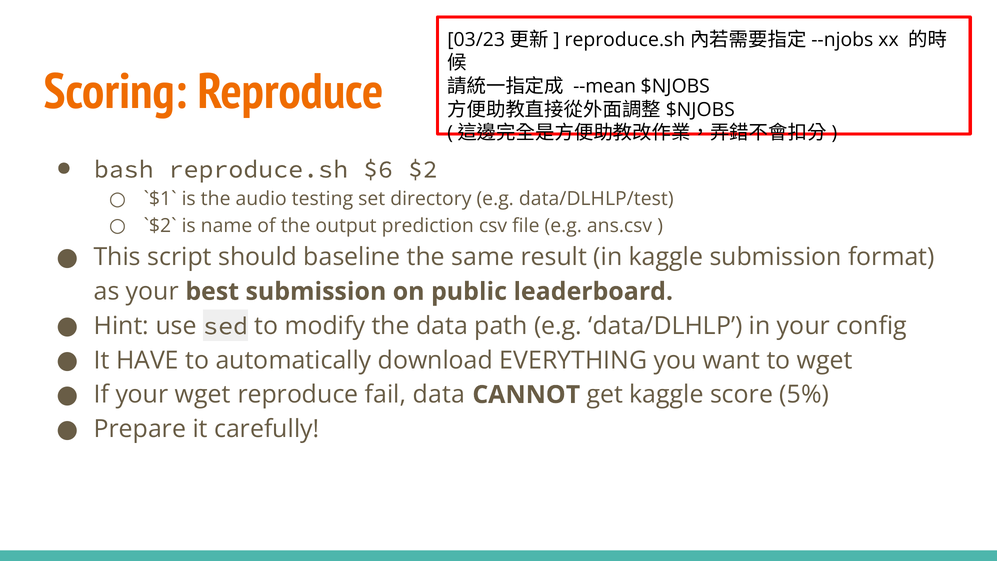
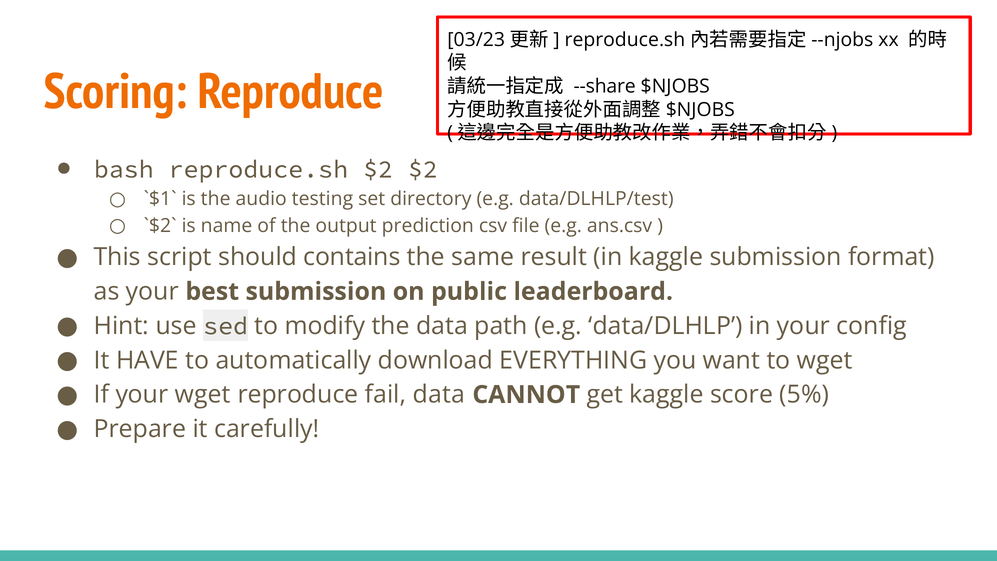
--mean: --mean -> --share
reproduce.sh $6: $6 -> $2
baseline: baseline -> contains
